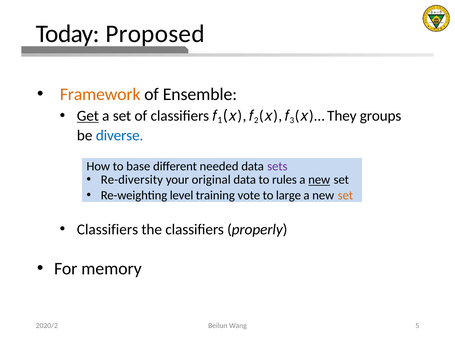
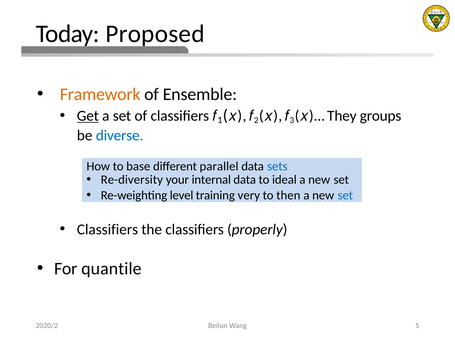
needed: needed -> parallel
sets colour: purple -> blue
original: original -> internal
rules: rules -> ideal
new at (319, 180) underline: present -> none
vote: vote -> very
large: large -> then
set at (345, 195) colour: orange -> blue
memory: memory -> quantile
